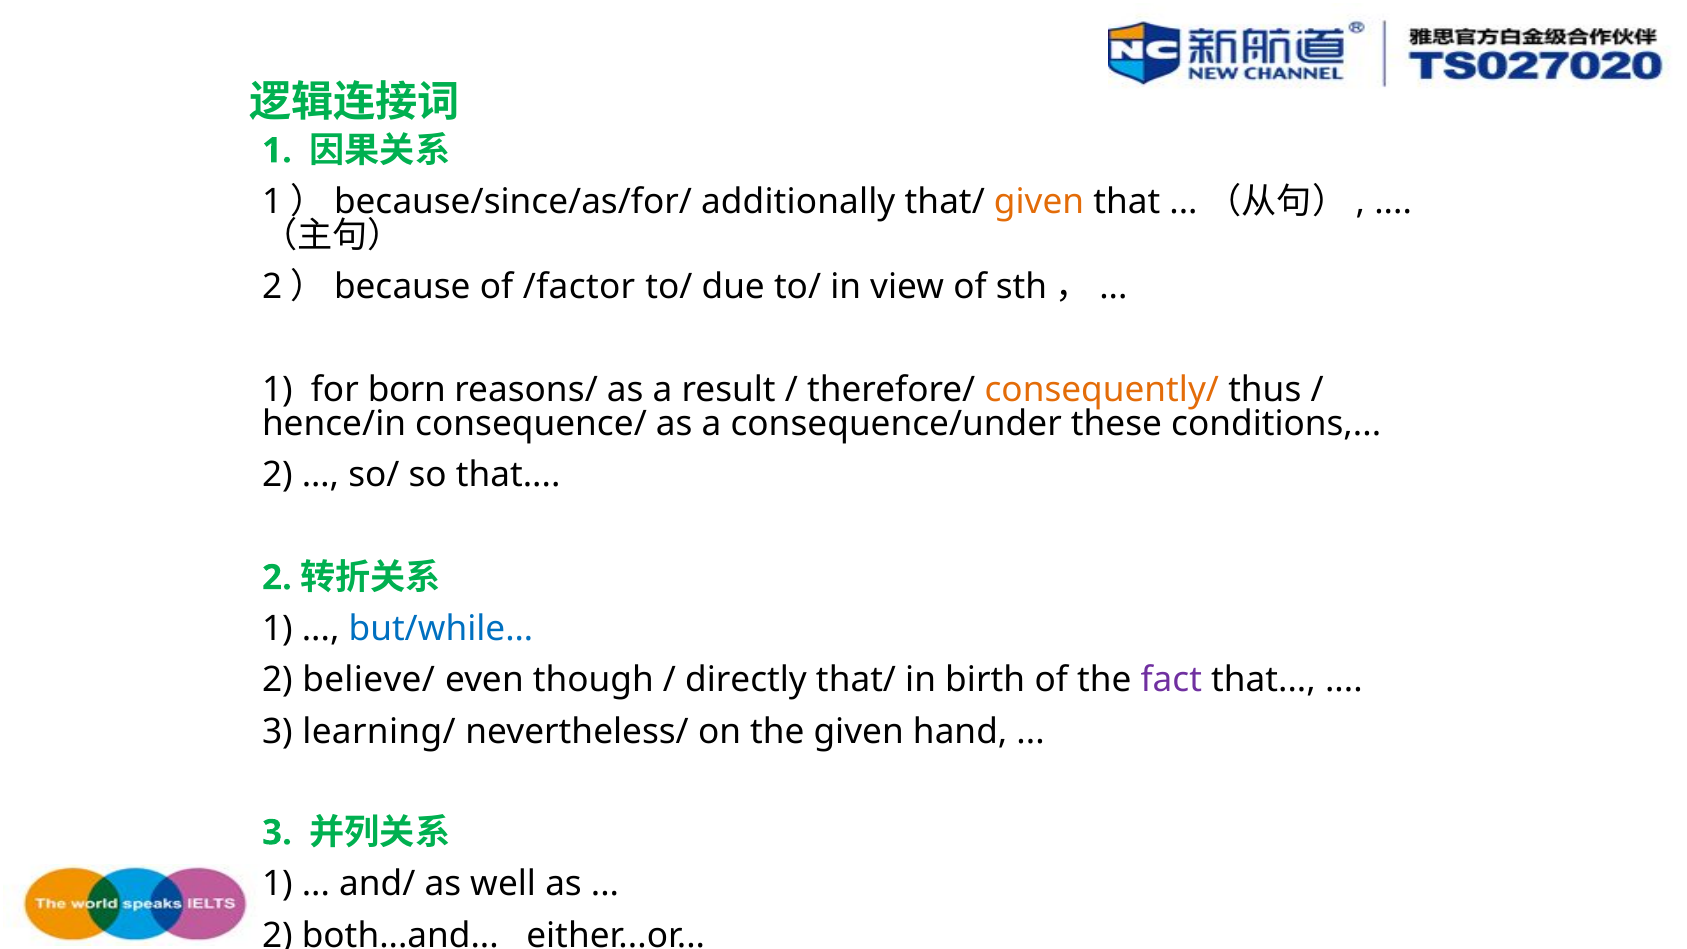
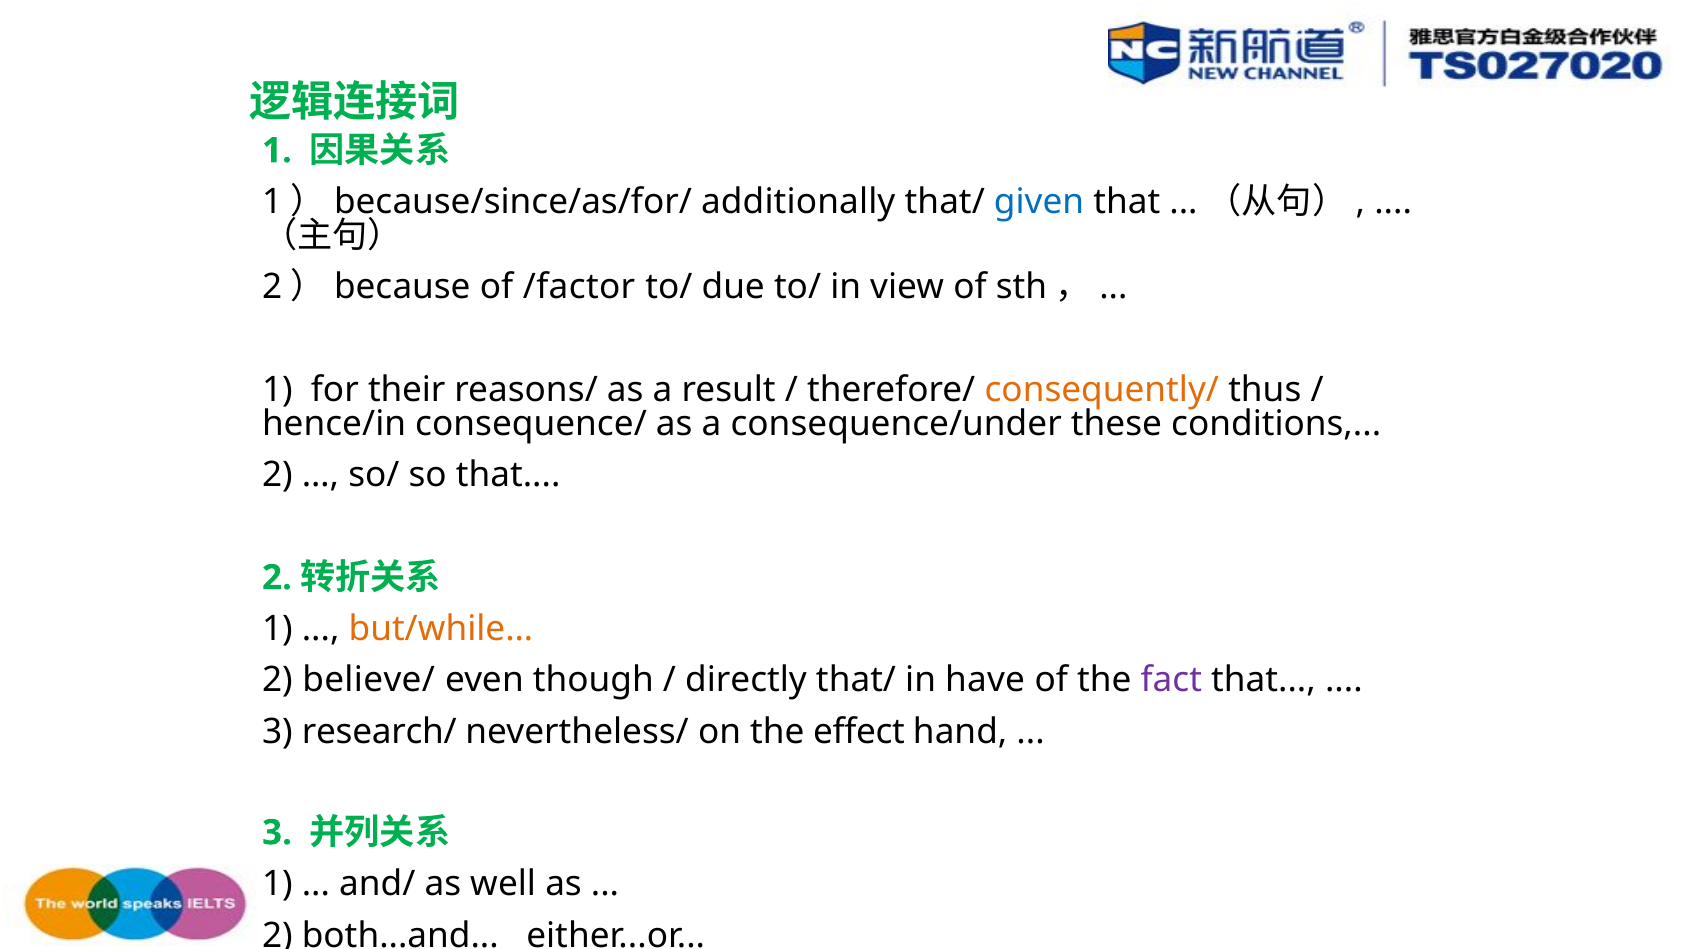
given at (1039, 202) colour: orange -> blue
born: born -> their
but/while… colour: blue -> orange
birth: birth -> have
learning/: learning/ -> research/
the given: given -> effect
